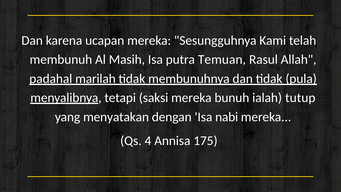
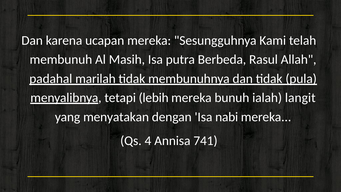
Temuan: Temuan -> Berbeda
saksi: saksi -> lebih
tutup: tutup -> langit
175: 175 -> 741
